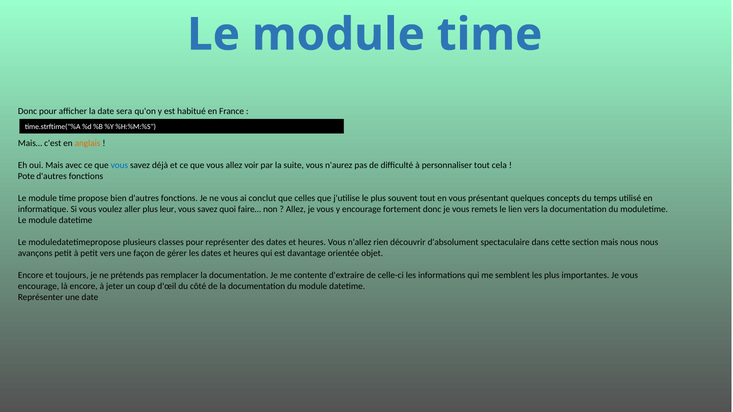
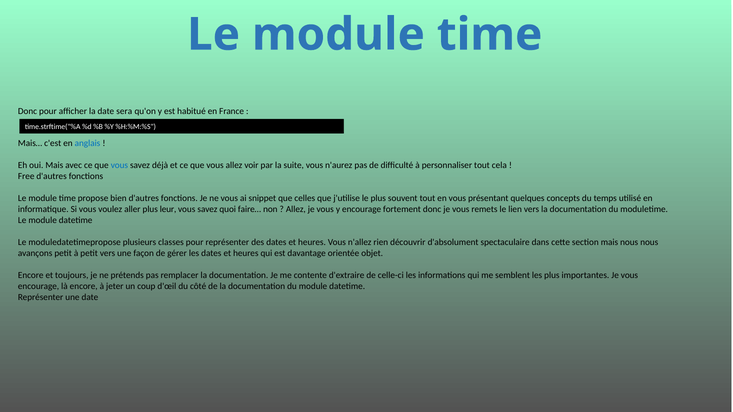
anglais colour: orange -> blue
Pote: Pote -> Free
conclut: conclut -> snippet
